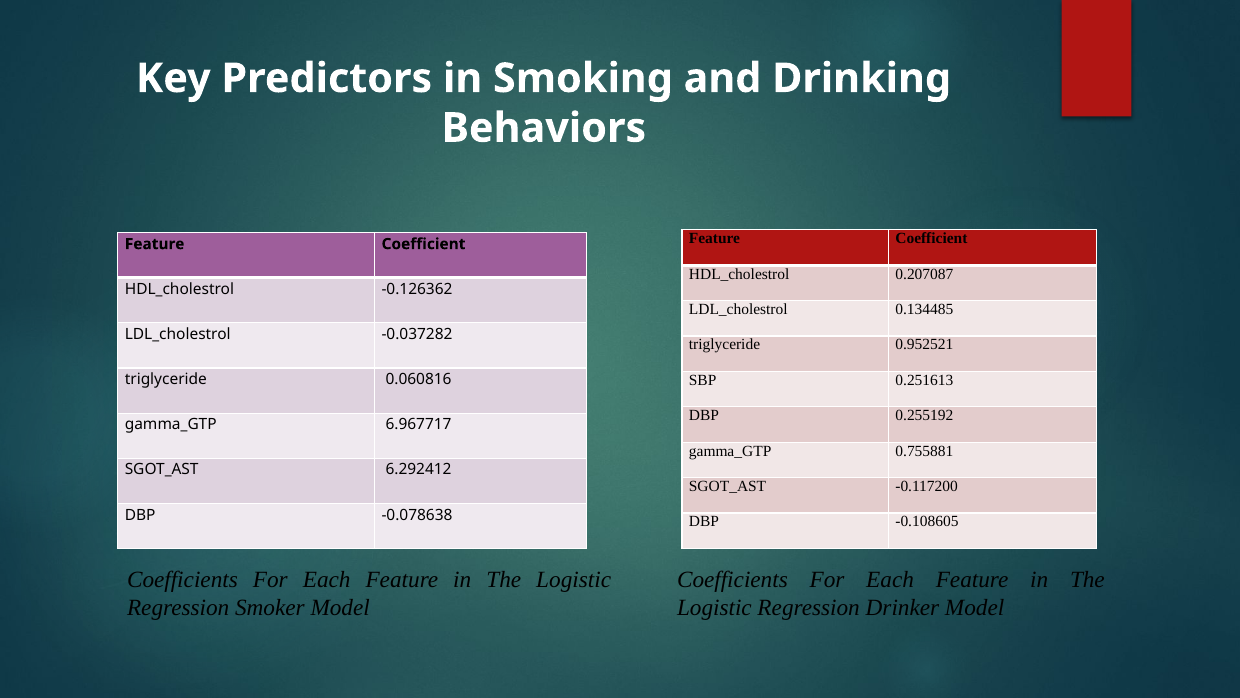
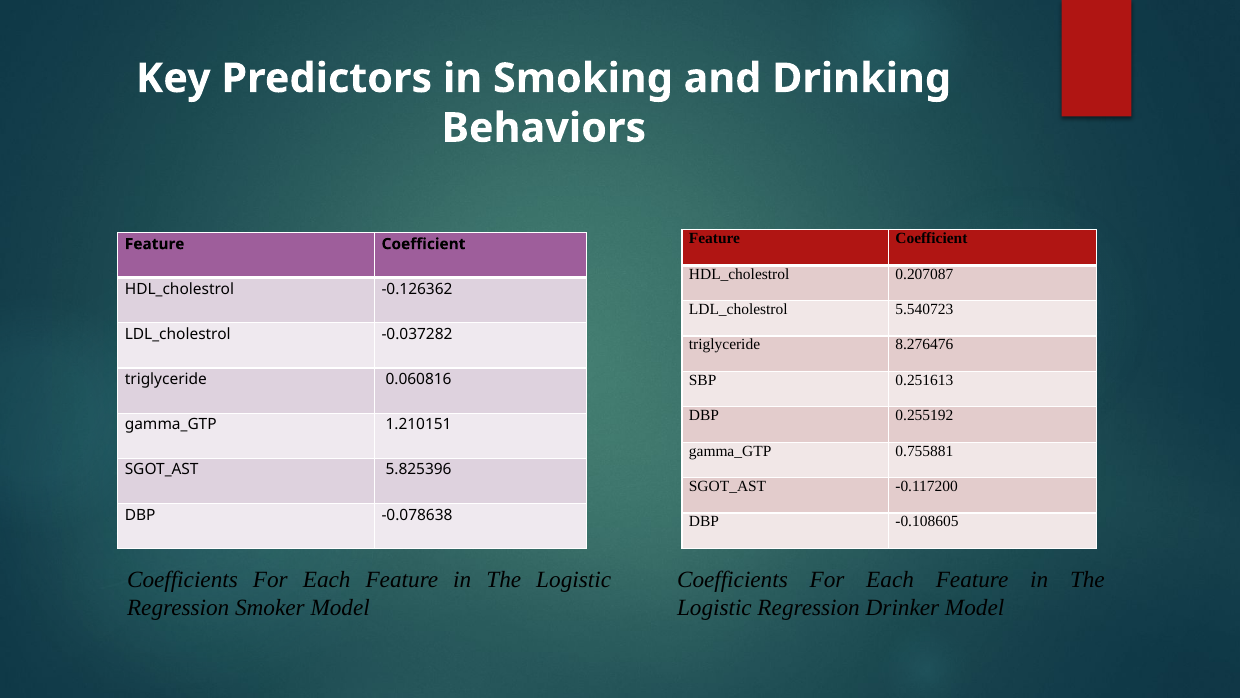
0.134485: 0.134485 -> 5.540723
0.952521: 0.952521 -> 8.276476
6.967717: 6.967717 -> 1.210151
6.292412: 6.292412 -> 5.825396
